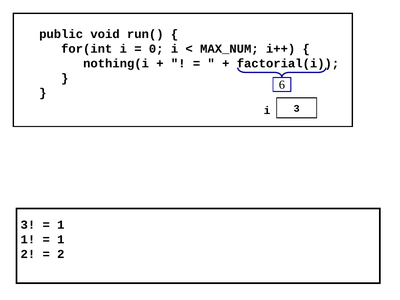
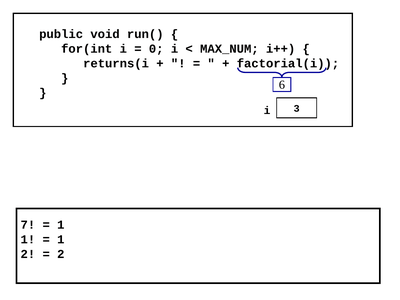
nothing(i: nothing(i -> returns(i
3 at (28, 225): 3 -> 7
